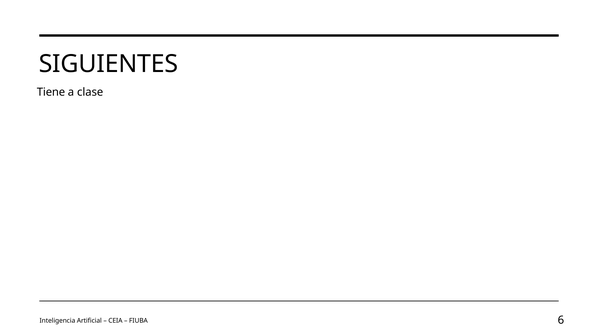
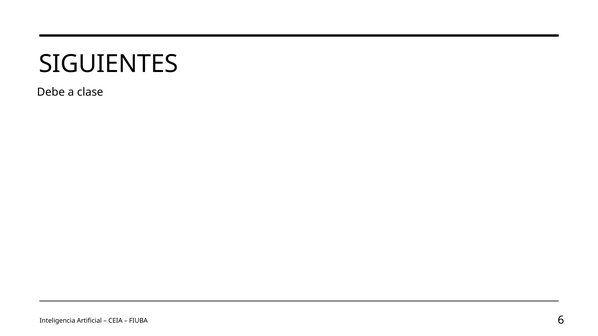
Tiene: Tiene -> Debe
